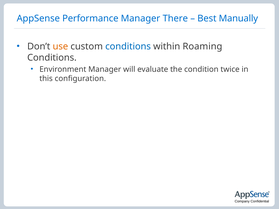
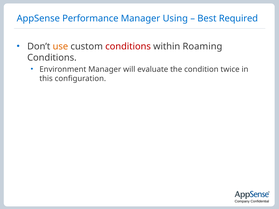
There: There -> Using
Manually: Manually -> Required
conditions at (128, 47) colour: blue -> red
